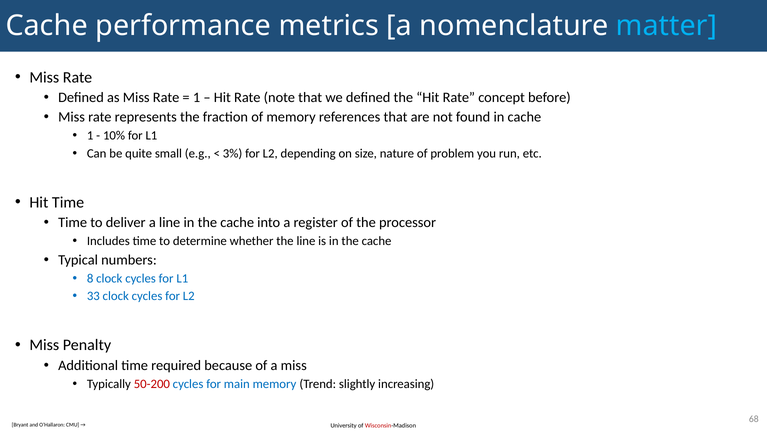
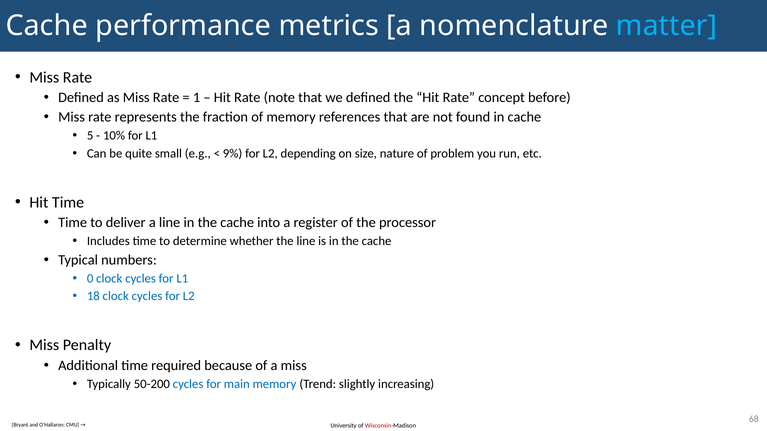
1 at (90, 136): 1 -> 5
3%: 3% -> 9%
8: 8 -> 0
33: 33 -> 18
50-200 colour: red -> black
